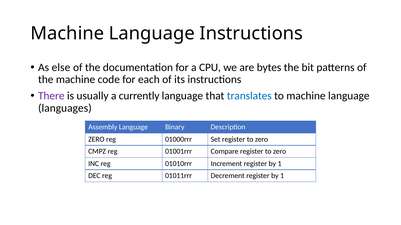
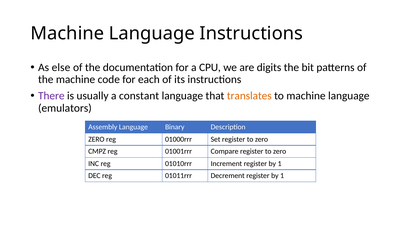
bytes: bytes -> digits
currently: currently -> constant
translates colour: blue -> orange
languages: languages -> emulators
